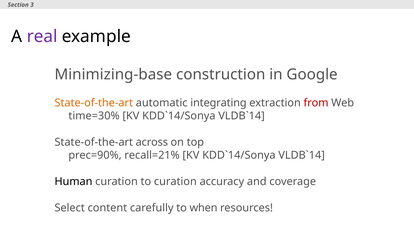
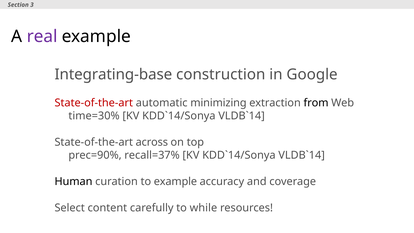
Minimizing-base: Minimizing-base -> Integrating-base
State-of-the-art at (94, 103) colour: orange -> red
integrating: integrating -> minimizing
from colour: red -> black
recall=21%: recall=21% -> recall=37%
to curation: curation -> example
when: when -> while
